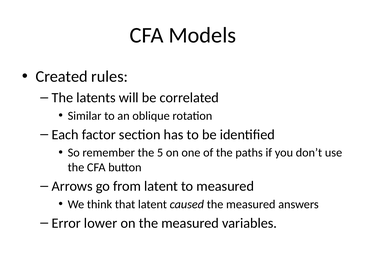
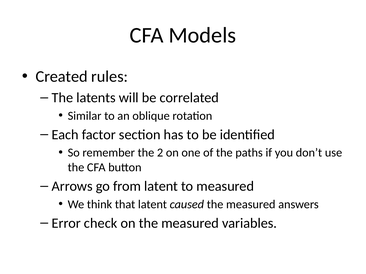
5: 5 -> 2
lower: lower -> check
